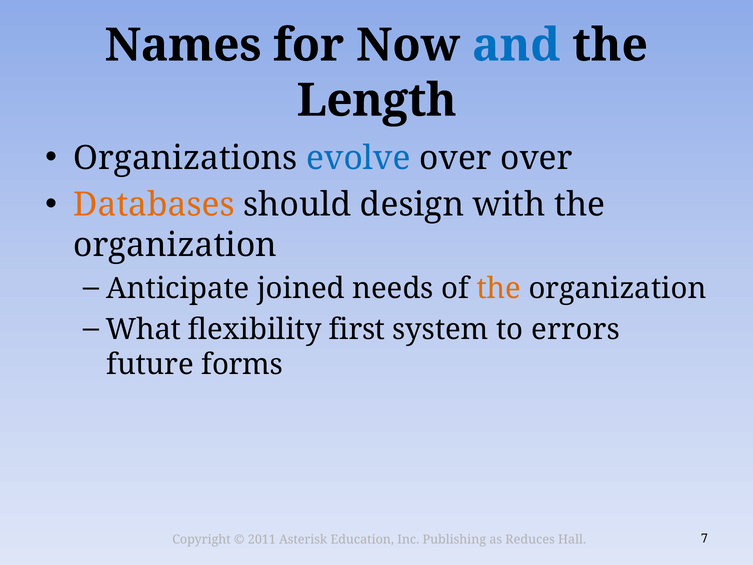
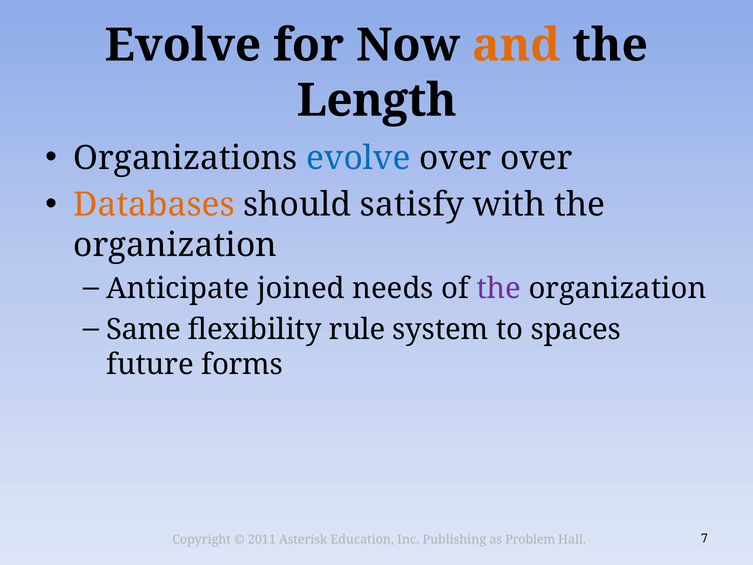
Names at (183, 45): Names -> Evolve
and colour: blue -> orange
design: design -> satisfy
the at (499, 288) colour: orange -> purple
What: What -> Same
first: first -> rule
errors: errors -> spaces
Reduces: Reduces -> Problem
